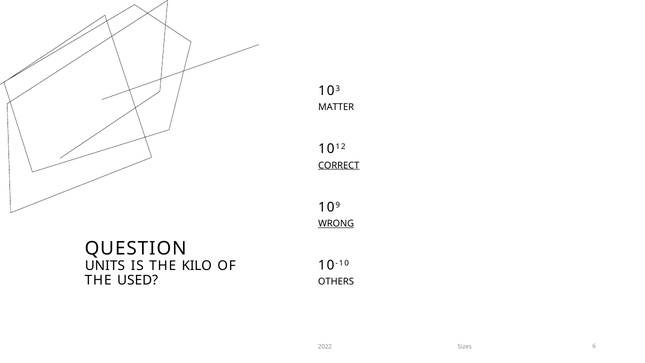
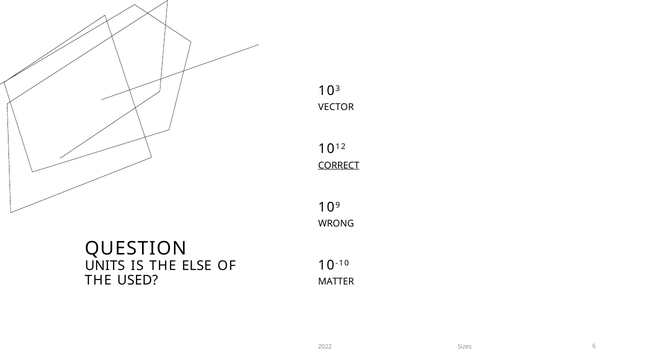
MATTER: MATTER -> VECTOR
WRONG underline: present -> none
KILO: KILO -> ELSE
OTHERS: OTHERS -> MATTER
